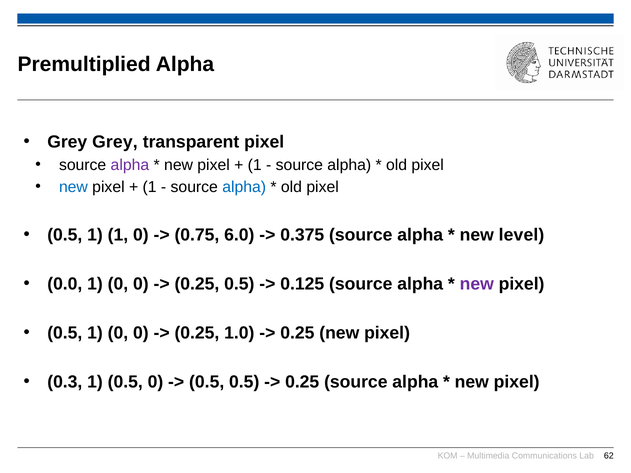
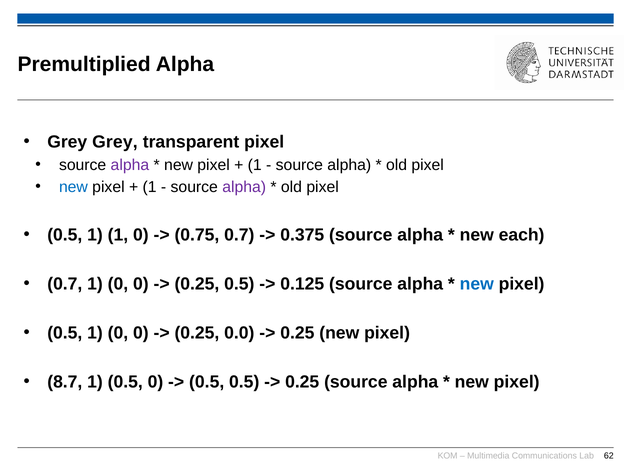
alpha at (244, 187) colour: blue -> purple
0.75 6.0: 6.0 -> 0.7
level: level -> each
0.0 at (65, 284): 0.0 -> 0.7
new at (477, 284) colour: purple -> blue
1.0: 1.0 -> 0.0
0.3: 0.3 -> 8.7
